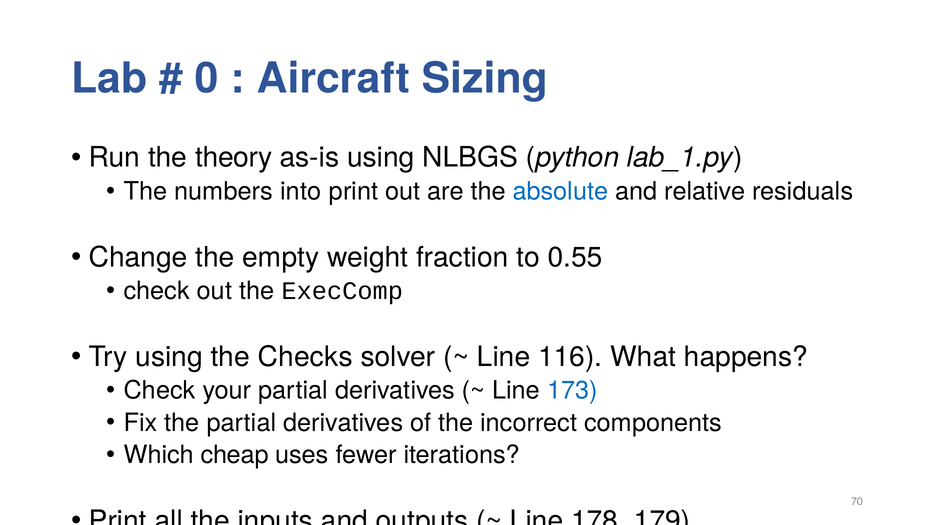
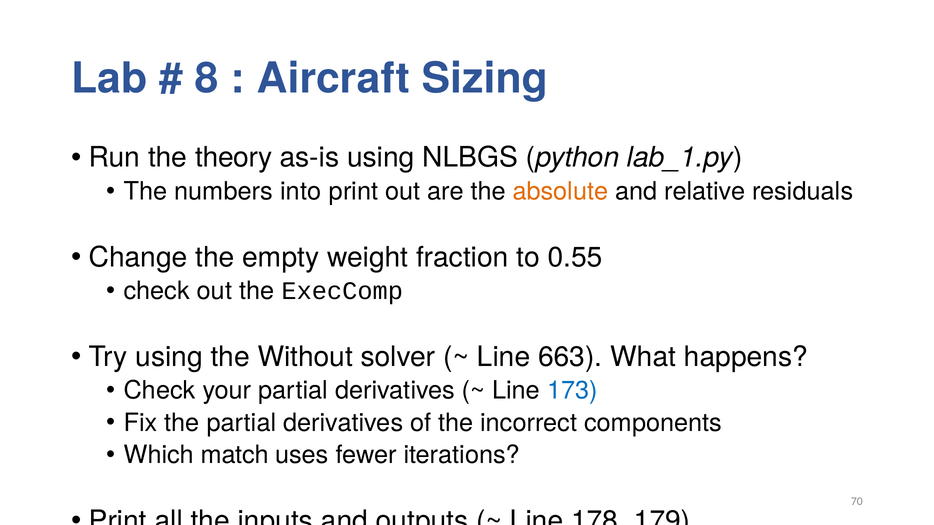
0: 0 -> 8
absolute colour: blue -> orange
Checks: Checks -> Without
116: 116 -> 663
cheap: cheap -> match
